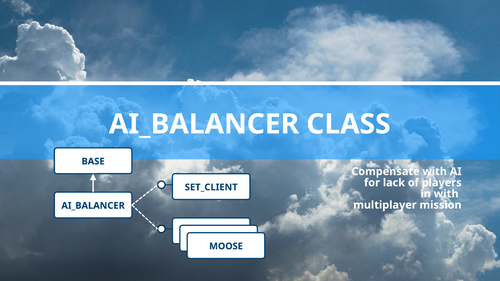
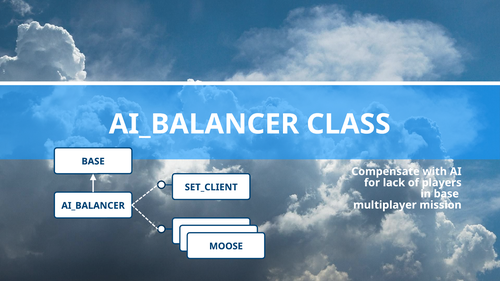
in with: with -> base
